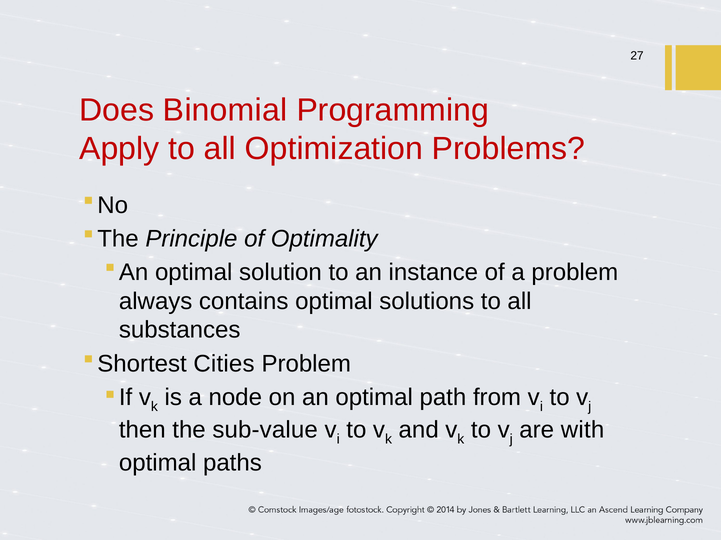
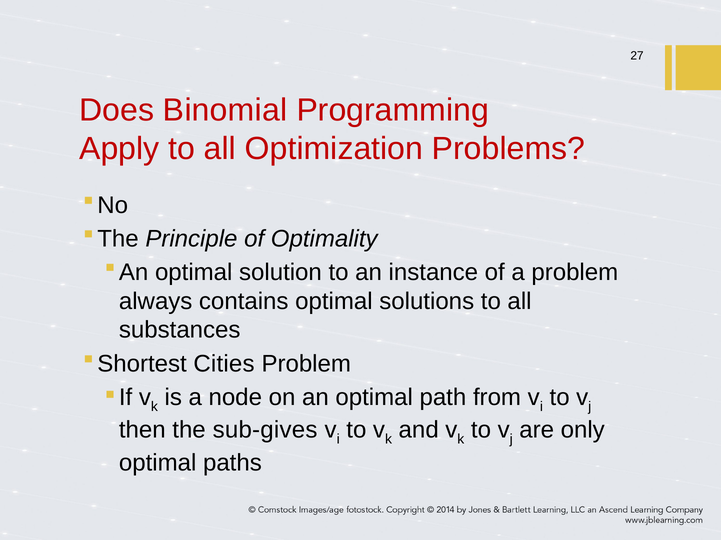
sub-value: sub-value -> sub-gives
with: with -> only
